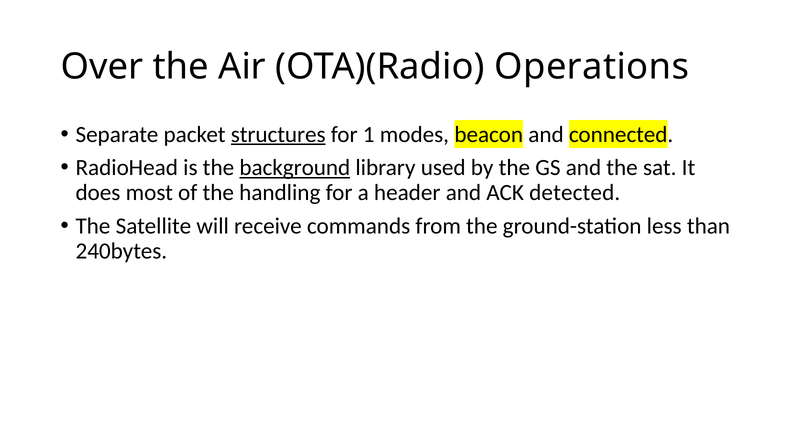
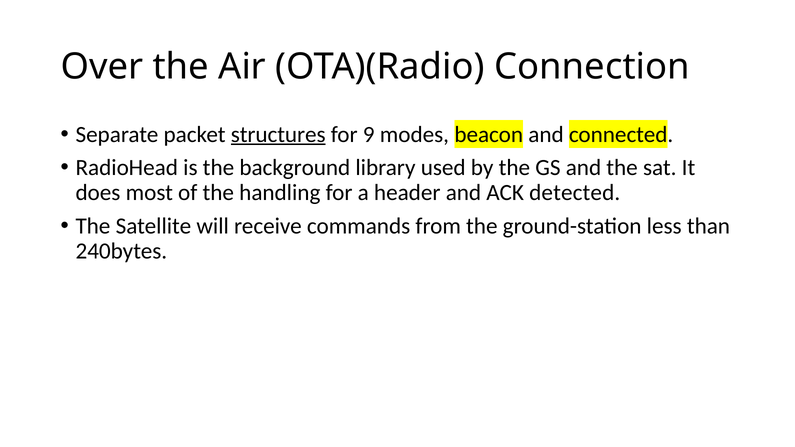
Operations: Operations -> Connection
1: 1 -> 9
background underline: present -> none
